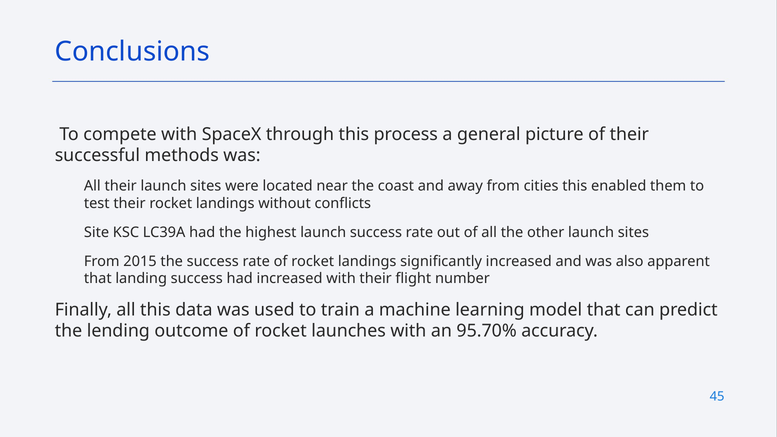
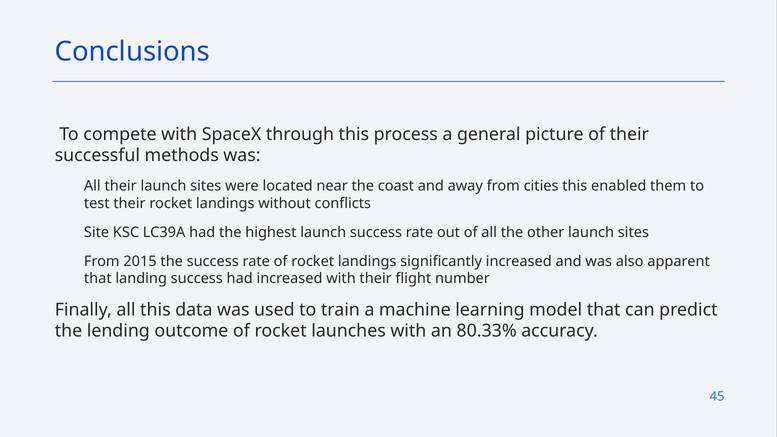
95.70%: 95.70% -> 80.33%
